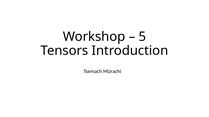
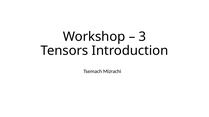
5: 5 -> 3
